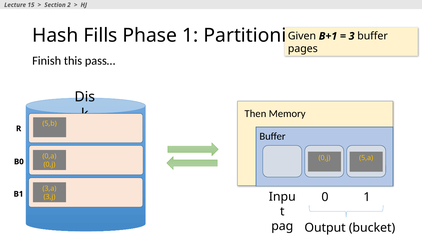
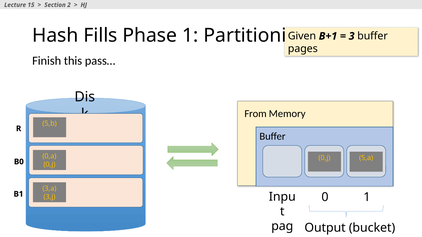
Then: Then -> From
